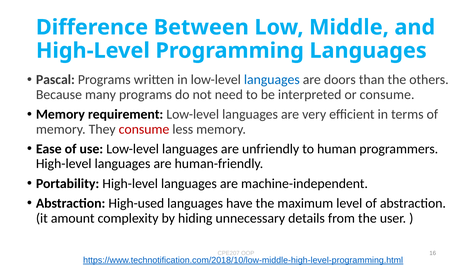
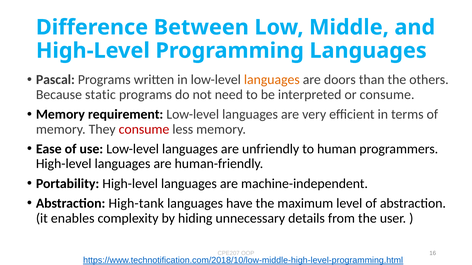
languages at (272, 80) colour: blue -> orange
many: many -> static
High-used: High-used -> High-tank
amount: amount -> enables
